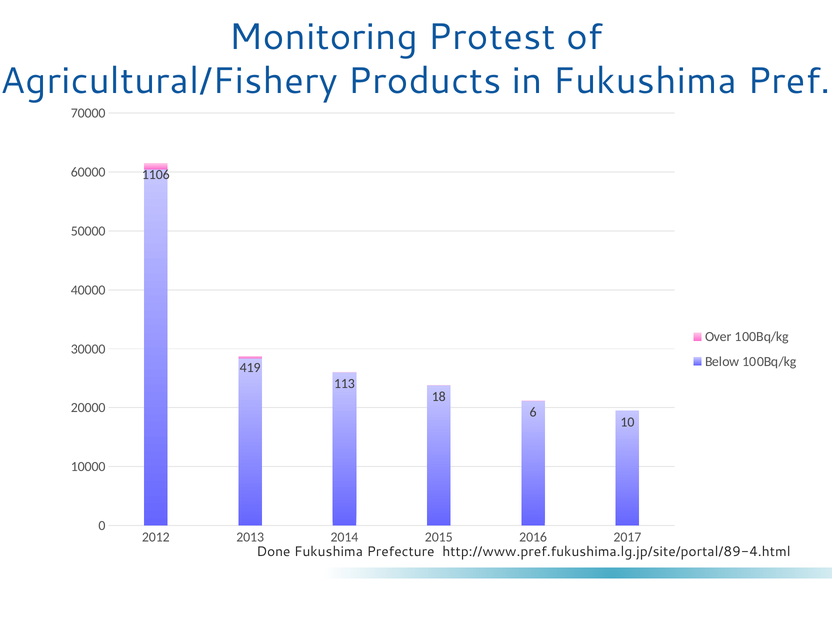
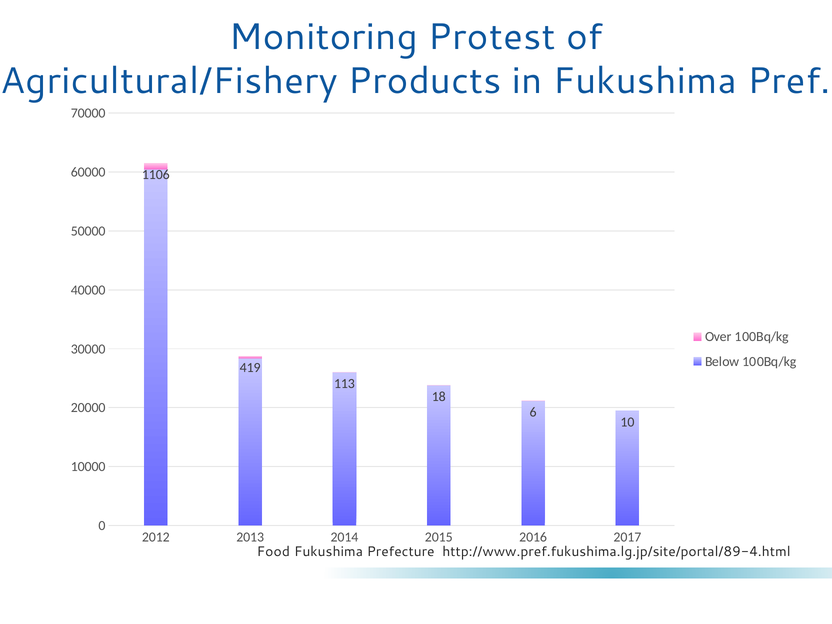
Done: Done -> Food
